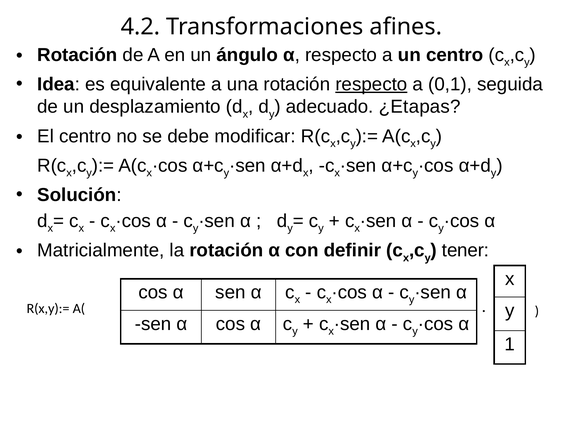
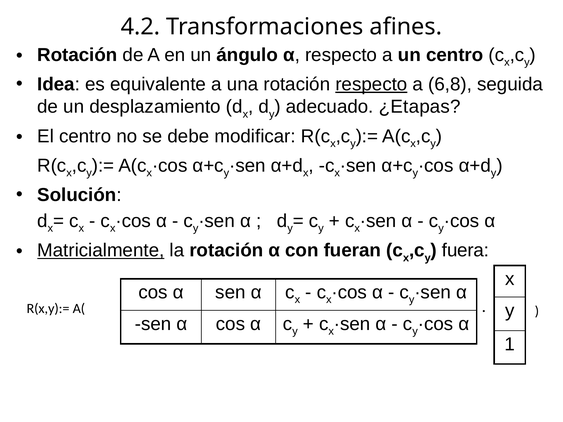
0,1: 0,1 -> 6,8
Matricialmente underline: none -> present
definir: definir -> fueran
tener: tener -> fuera
